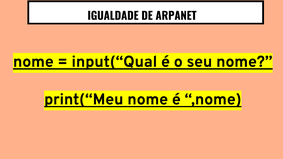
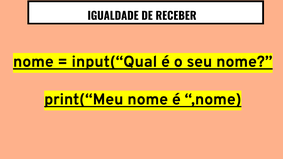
ARPANET: ARPANET -> RECEBER
